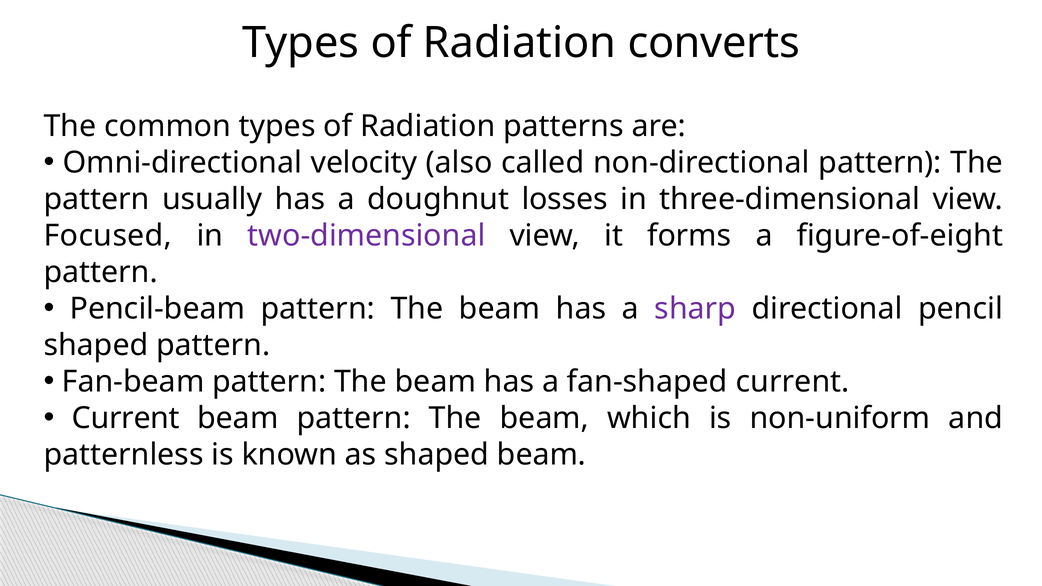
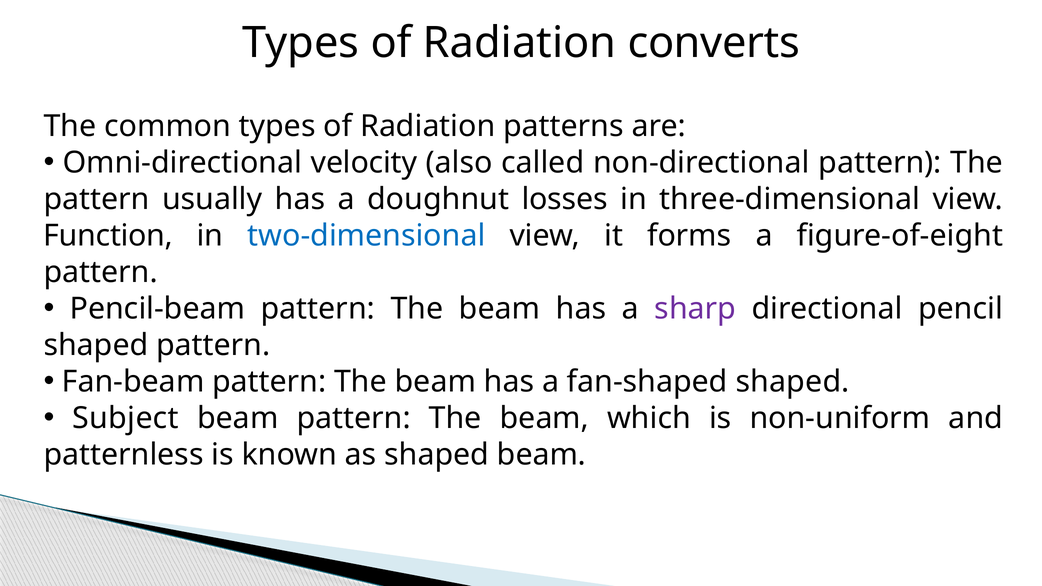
Focused: Focused -> Function
two-dimensional colour: purple -> blue
fan-shaped current: current -> shaped
Current at (126, 418): Current -> Subject
